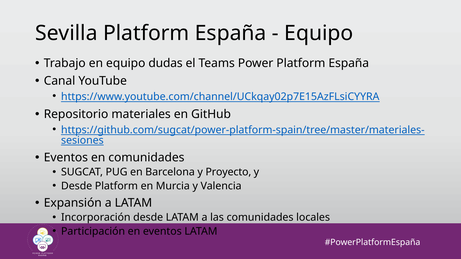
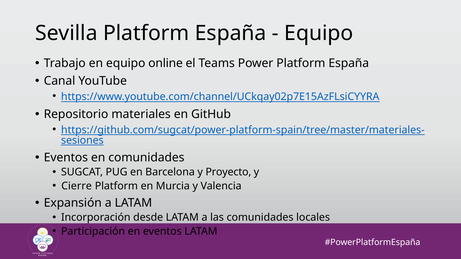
dudas: dudas -> online
Desde at (77, 186): Desde -> Cierre
